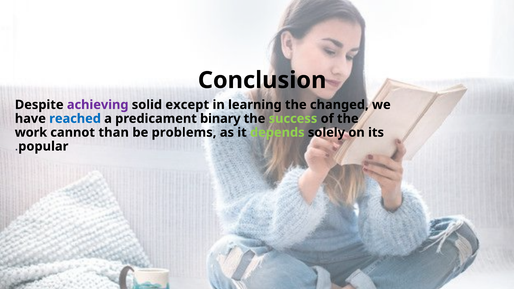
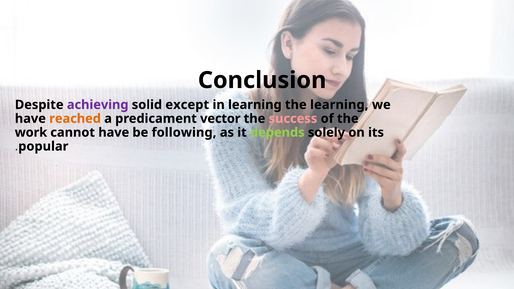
the changed: changed -> learning
reached colour: blue -> orange
binary: binary -> vector
success colour: light green -> pink
cannot than: than -> have
problems: problems -> following
